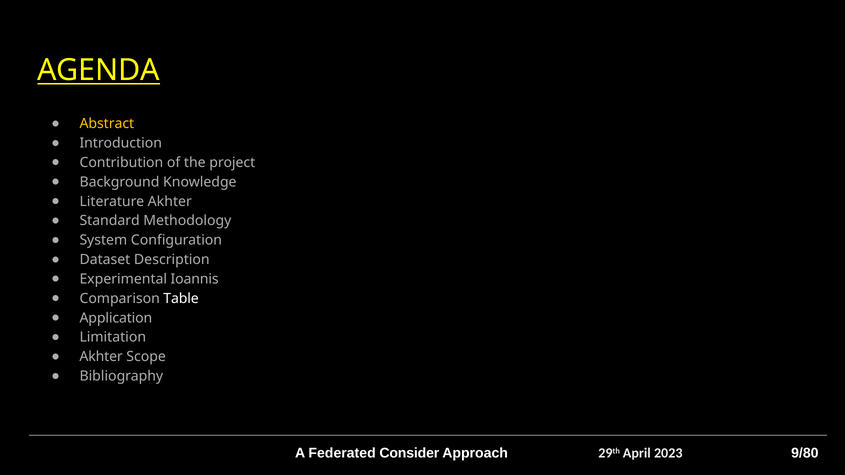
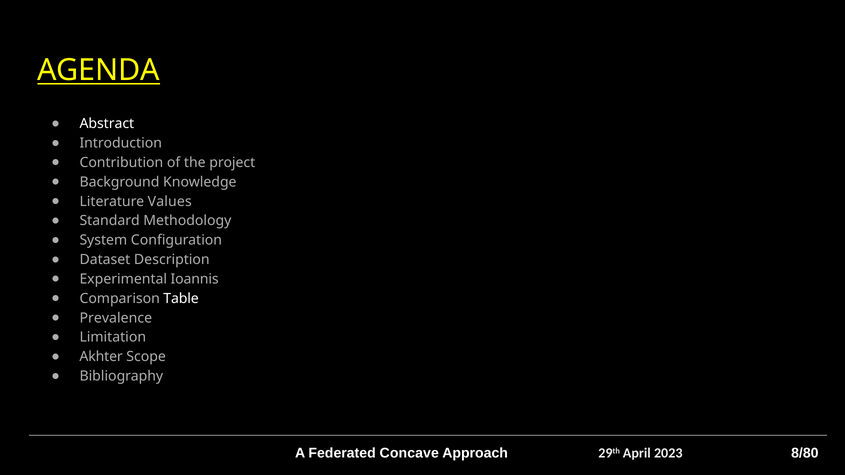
Abstract colour: yellow -> white
Literature Akhter: Akhter -> Values
Application: Application -> Prevalence
Consider: Consider -> Concave
9/80: 9/80 -> 8/80
